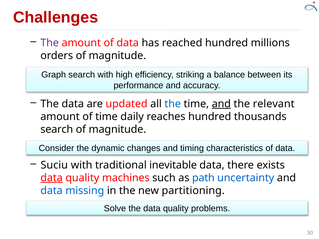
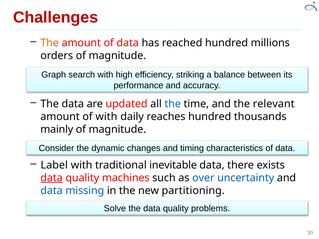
The at (50, 43) colour: purple -> orange
and at (221, 104) underline: present -> none
of time: time -> with
search at (57, 129): search -> mainly
Suciu: Suciu -> Label
path: path -> over
